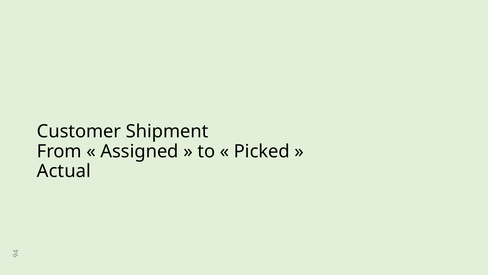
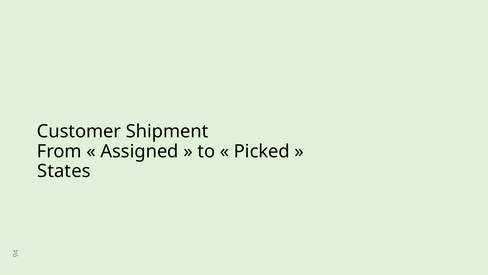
Actual: Actual -> States
